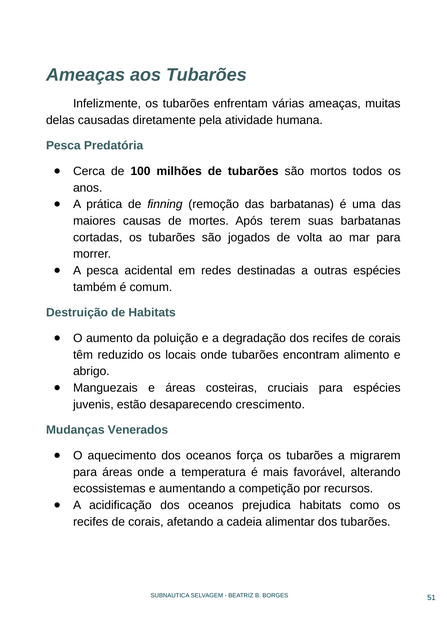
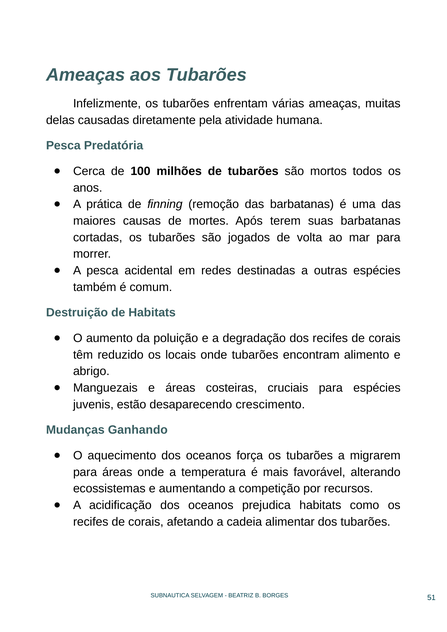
Venerados: Venerados -> Ganhando
